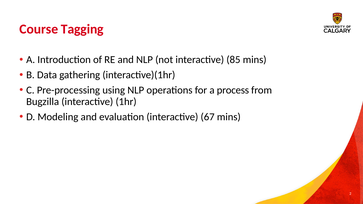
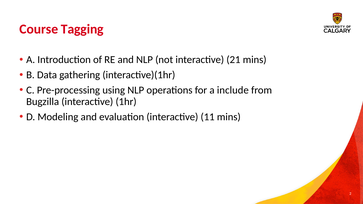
85: 85 -> 21
process: process -> include
67: 67 -> 11
